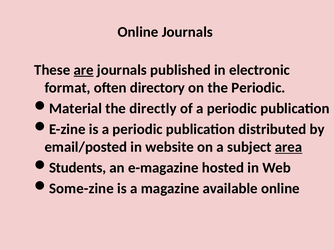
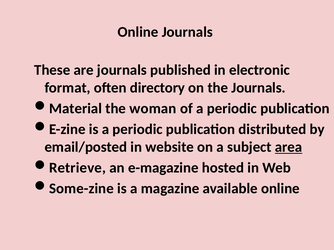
are underline: present -> none
the Periodic: Periodic -> Journals
directly: directly -> woman
Students: Students -> Retrieve
